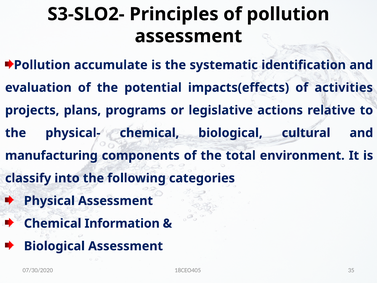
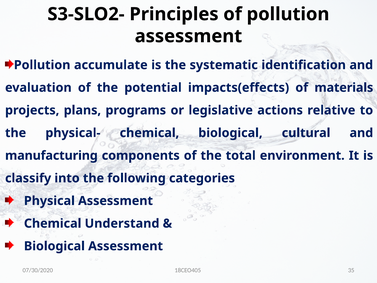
activities: activities -> materials
Information: Information -> Understand
